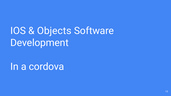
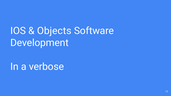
cordova: cordova -> verbose
